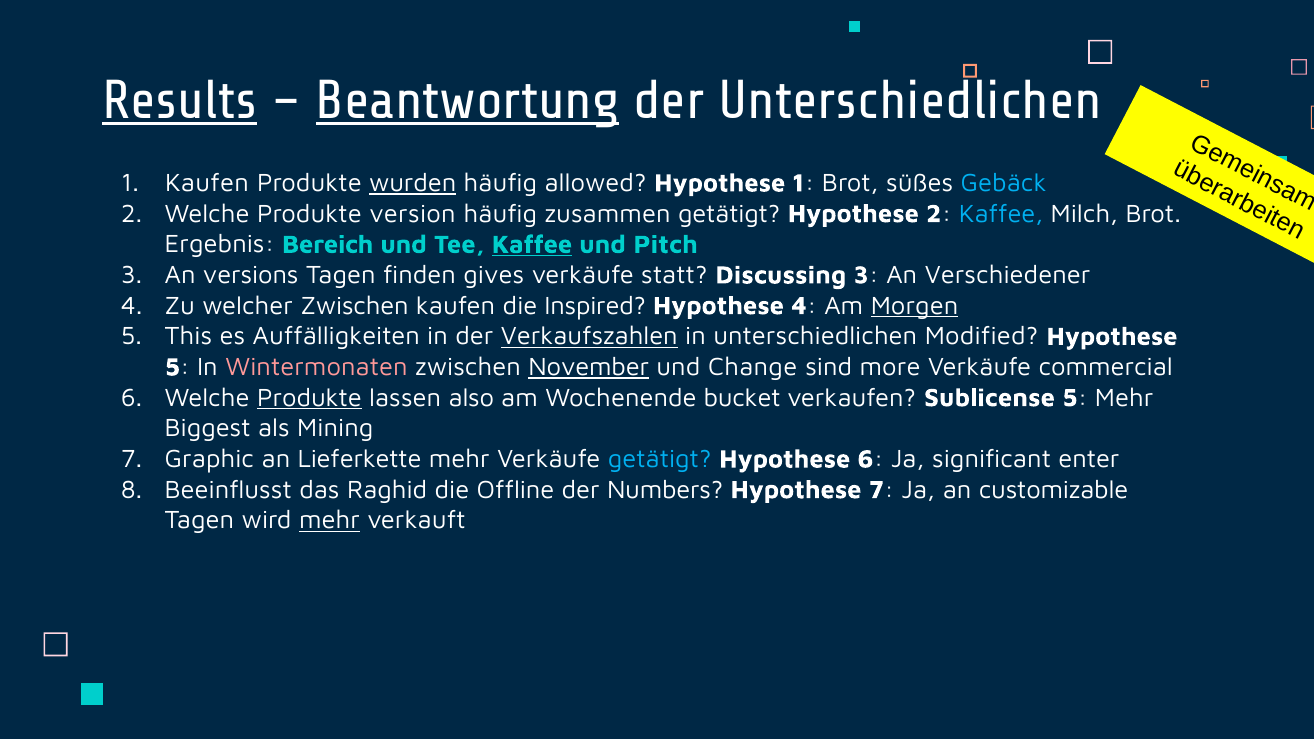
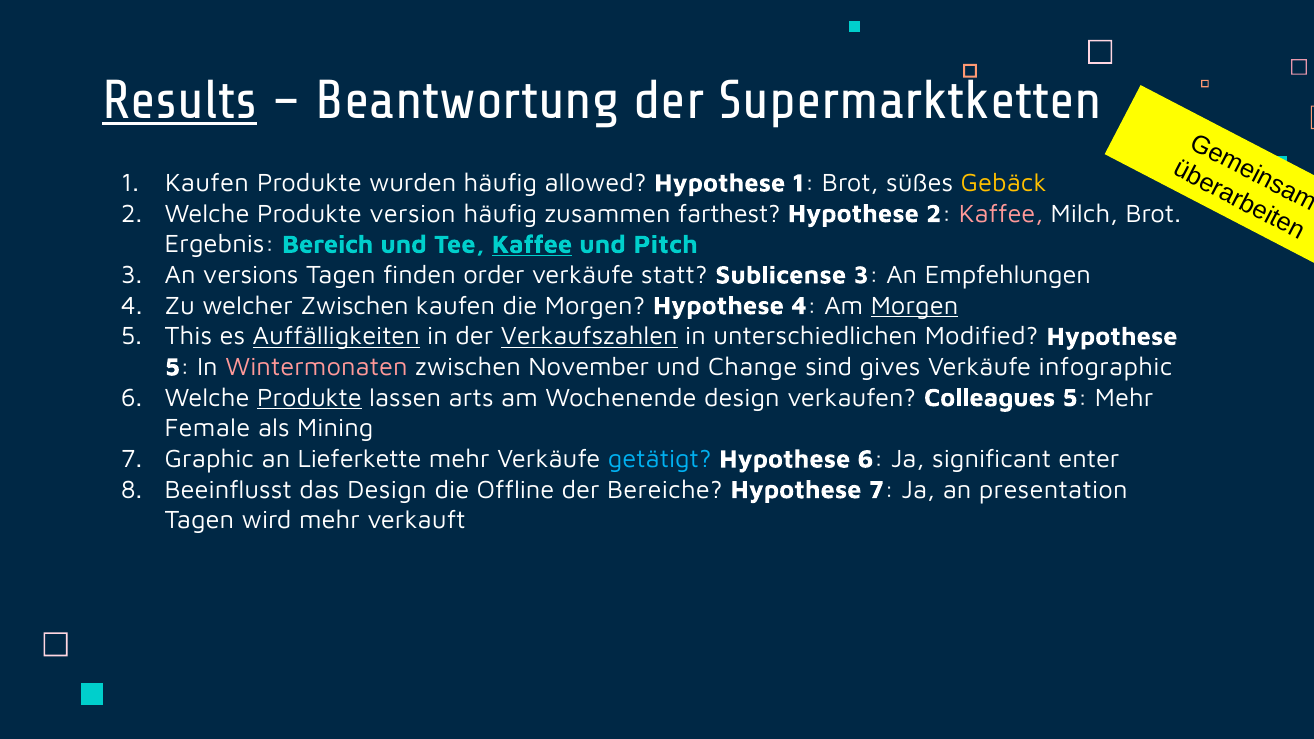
Beantwortung underline: present -> none
der Unterschiedlichen: Unterschiedlichen -> Supermarktketten
wurden underline: present -> none
Gebäck colour: light blue -> yellow
zusammen getätigt: getätigt -> farthest
Kaffee at (1001, 214) colour: light blue -> pink
gives: gives -> order
Discussing: Discussing -> Sublicense
Verschiedener: Verschiedener -> Empfehlungen
die Inspired: Inspired -> Morgen
Auffälligkeiten underline: none -> present
November underline: present -> none
more: more -> gives
commercial: commercial -> infographic
also: also -> arts
Wochenende bucket: bucket -> design
Sublicense: Sublicense -> Colleagues
Biggest: Biggest -> Female
das Raghid: Raghid -> Design
Numbers: Numbers -> Bereiche
customizable: customizable -> presentation
mehr at (329, 521) underline: present -> none
